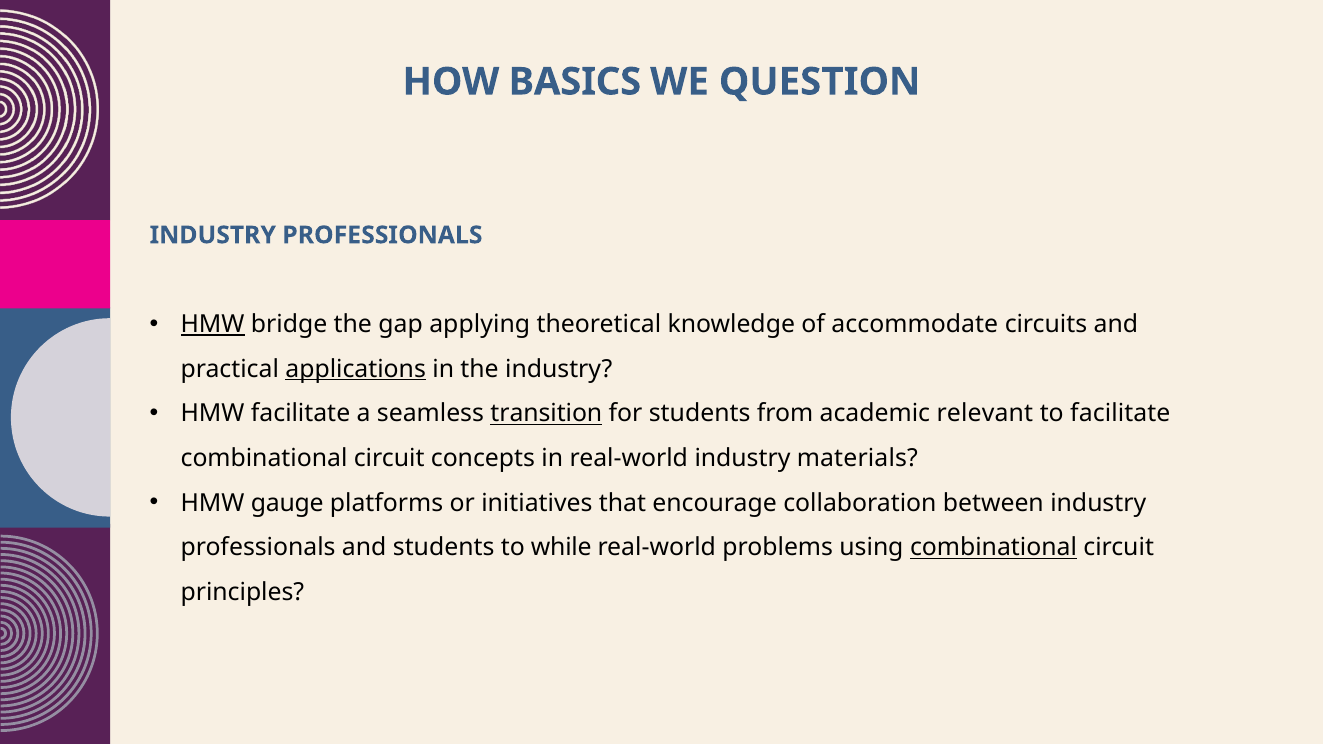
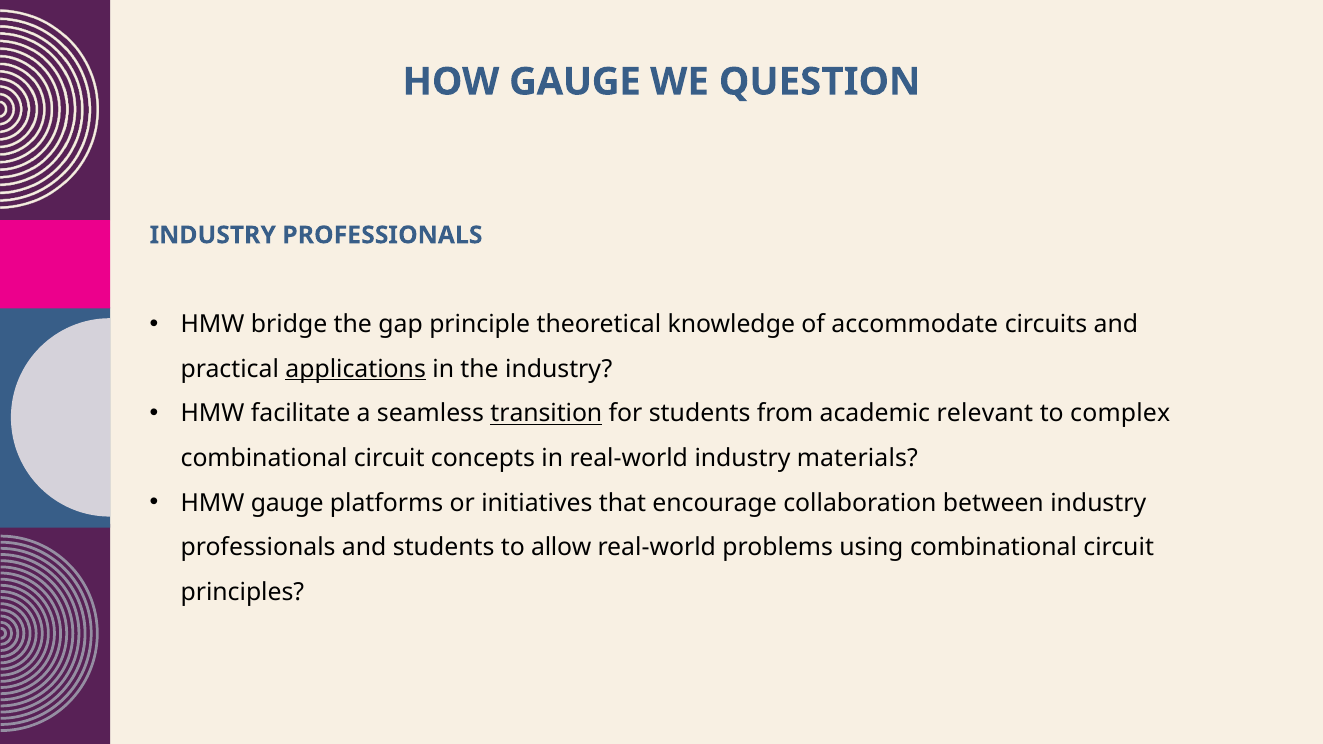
HOW BASICS: BASICS -> GAUGE
HMW at (213, 324) underline: present -> none
applying: applying -> principle
to facilitate: facilitate -> complex
while: while -> allow
combinational at (993, 548) underline: present -> none
